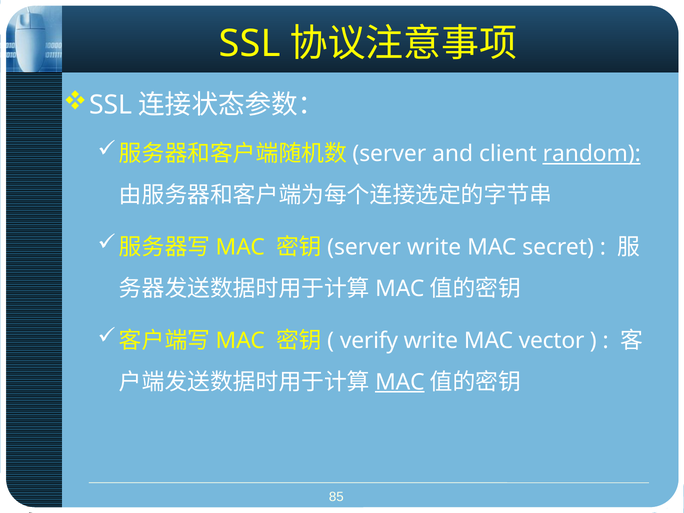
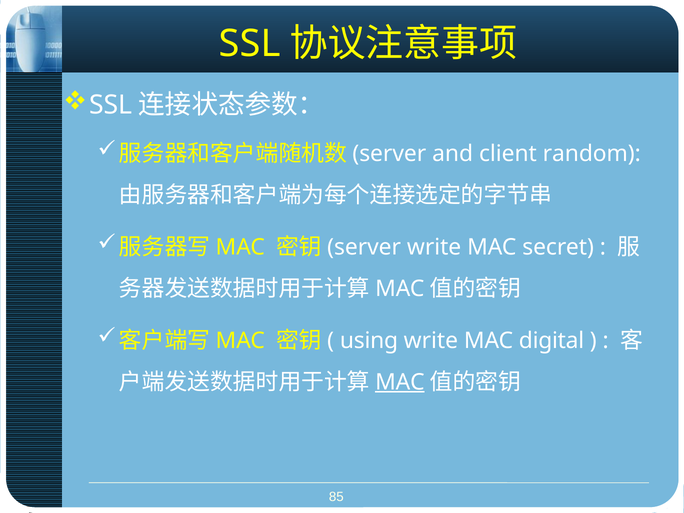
random underline: present -> none
verify: verify -> using
vector: vector -> digital
